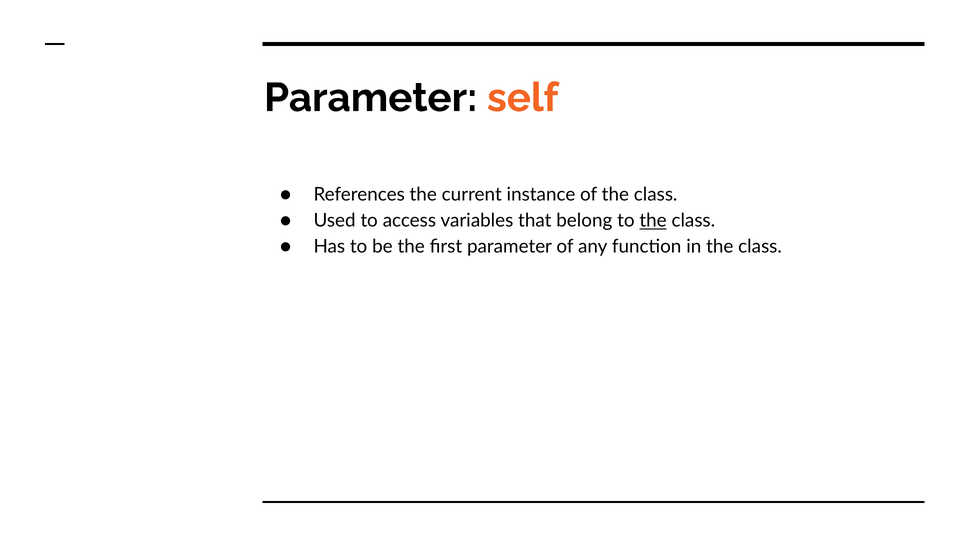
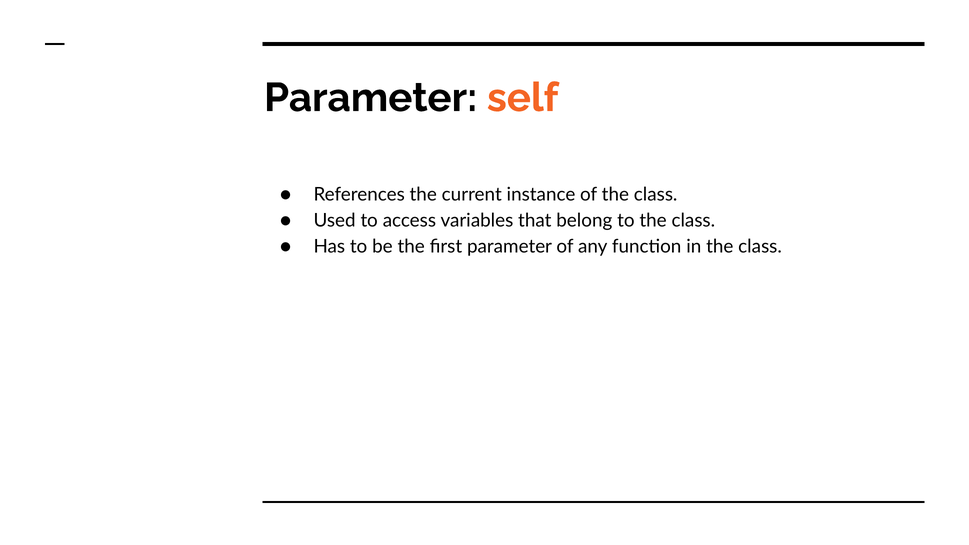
the at (653, 221) underline: present -> none
